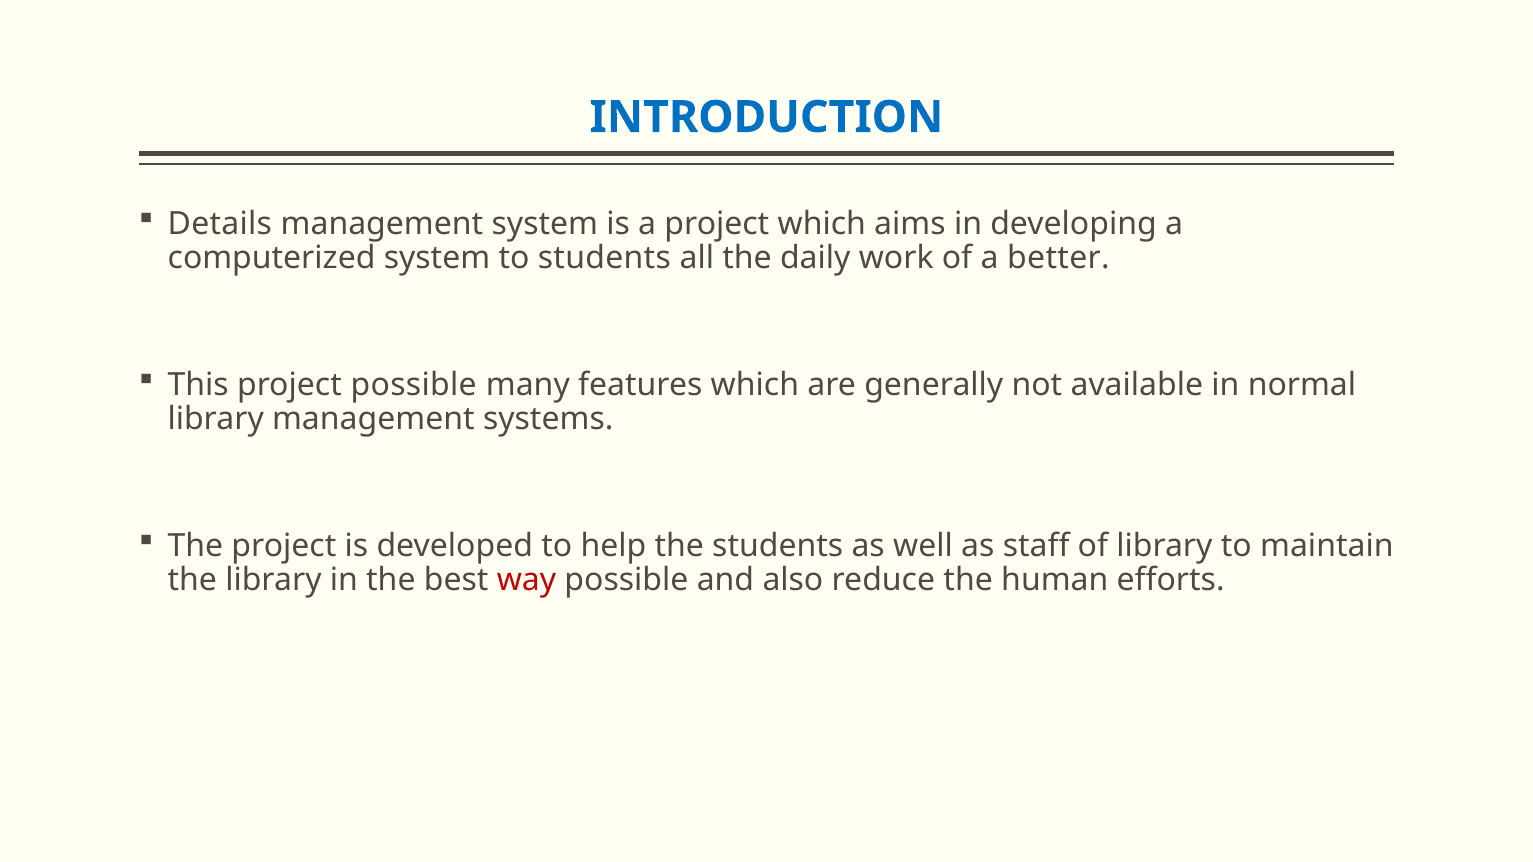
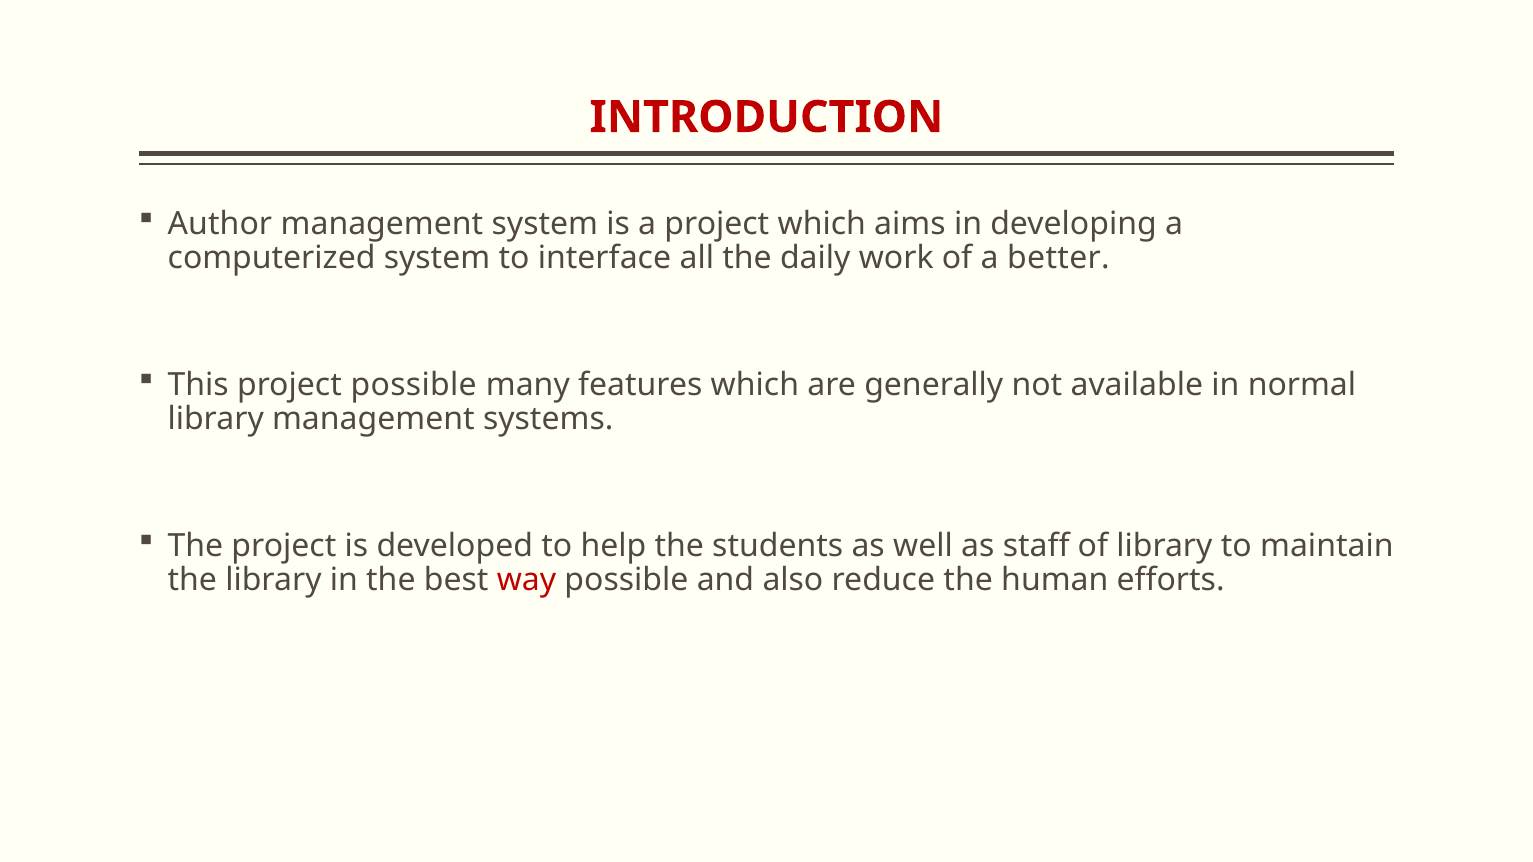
INTRODUCTION colour: blue -> red
Details: Details -> Author
to students: students -> interface
